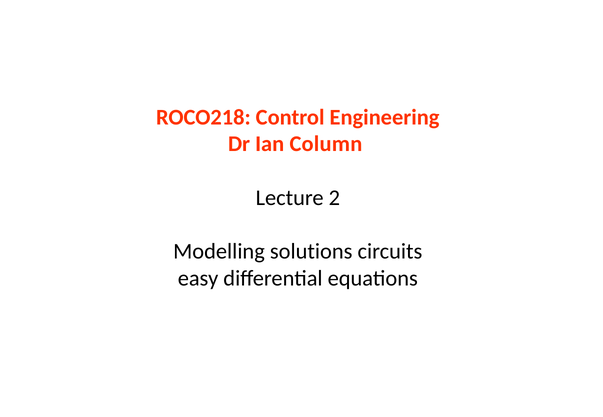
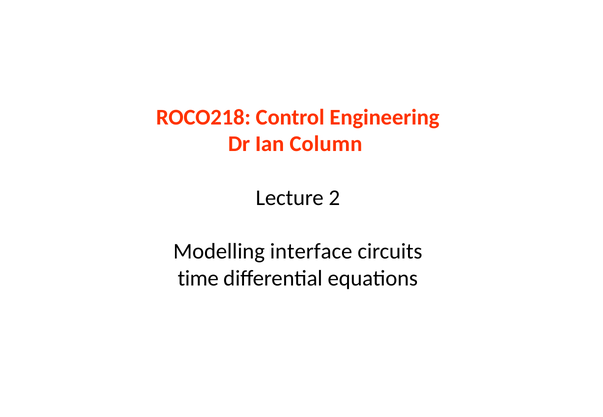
solutions: solutions -> interface
easy: easy -> time
